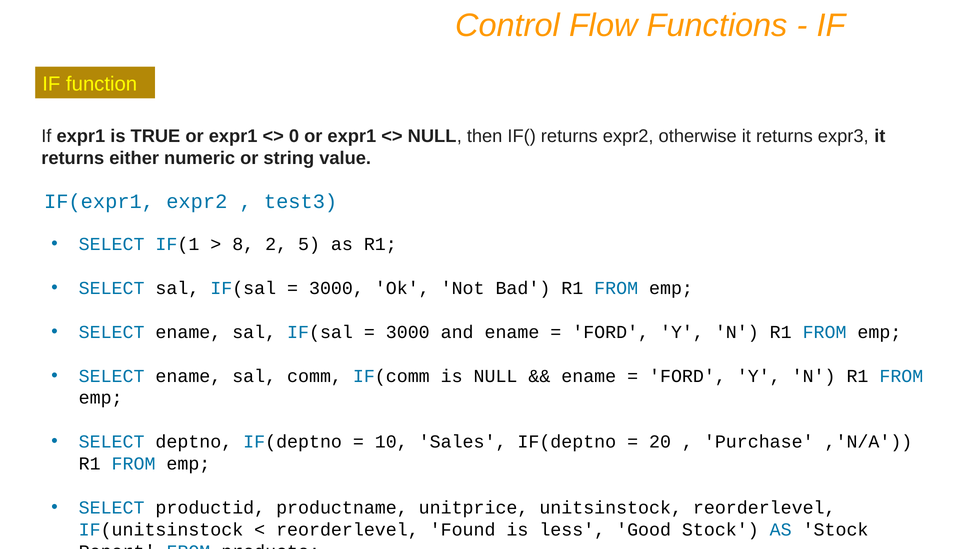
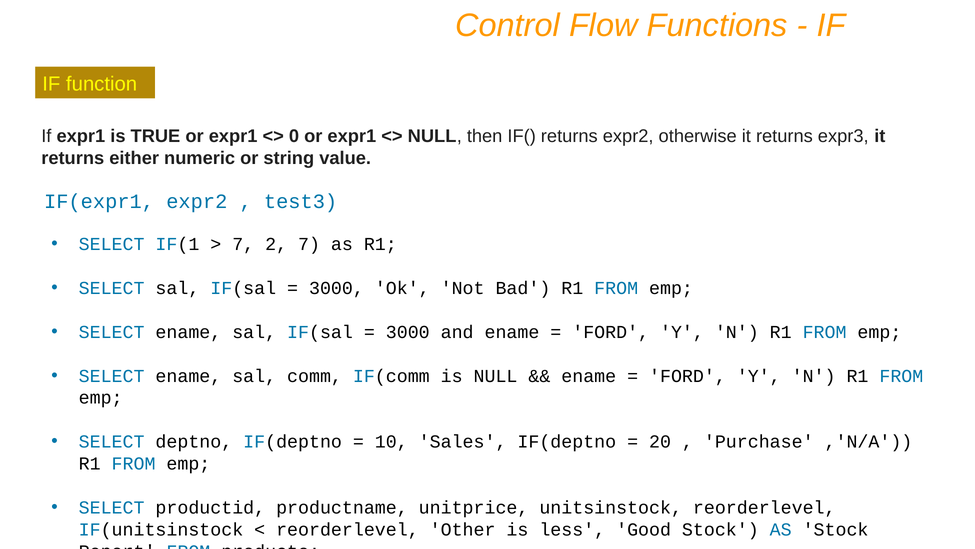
8 at (243, 244): 8 -> 7
2 5: 5 -> 7
Found: Found -> Other
